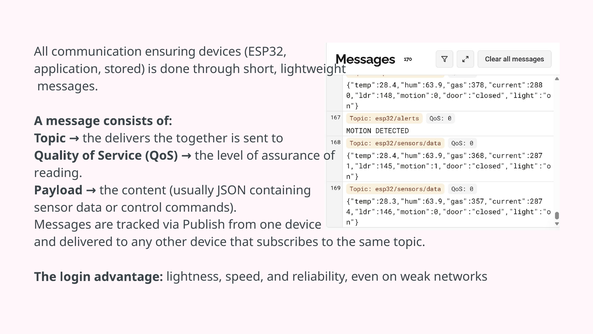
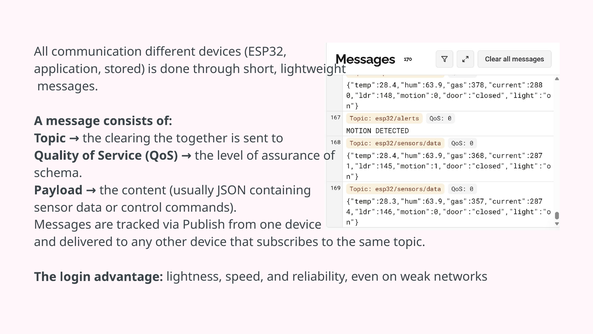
ensuring: ensuring -> different
delivers: delivers -> clearing
reading: reading -> schema
